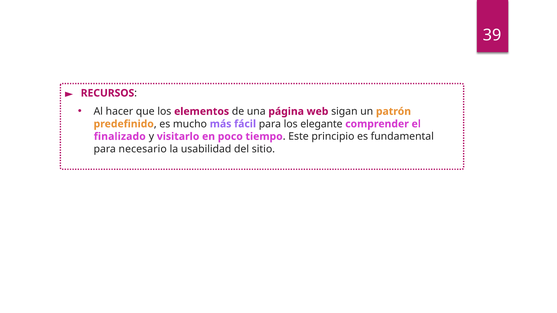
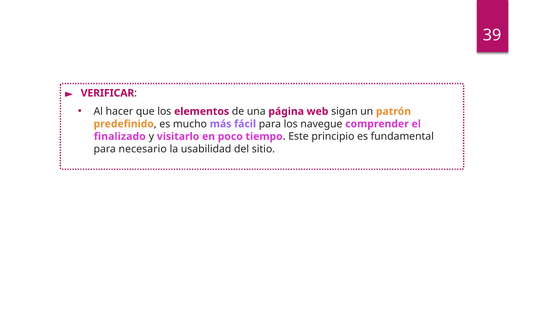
RECURSOS: RECURSOS -> VERIFICAR
elegante: elegante -> navegue
